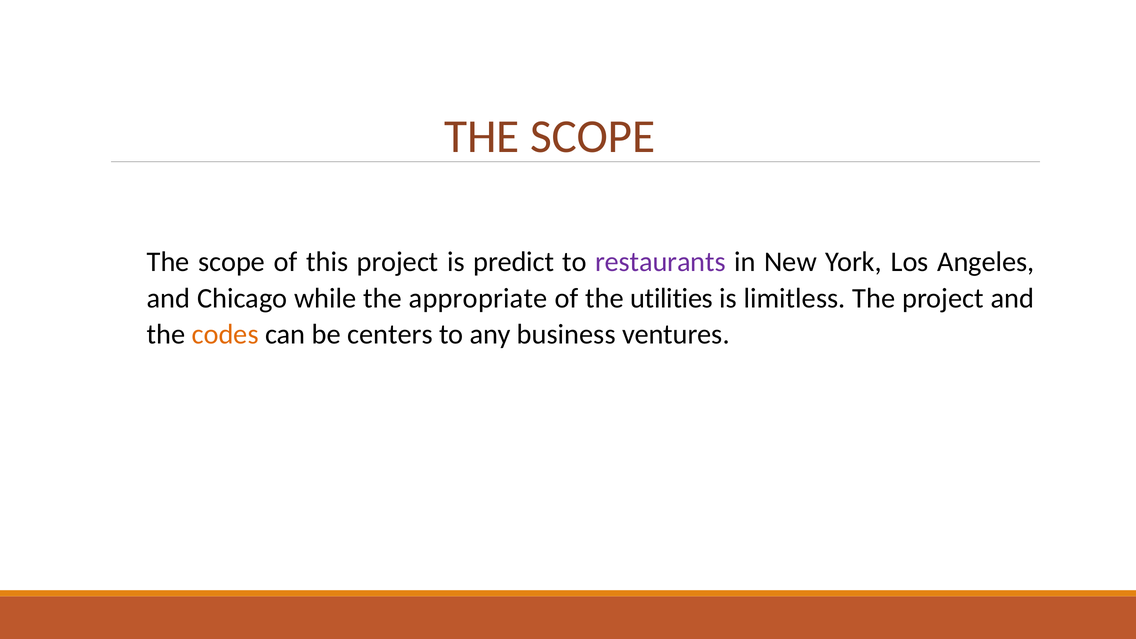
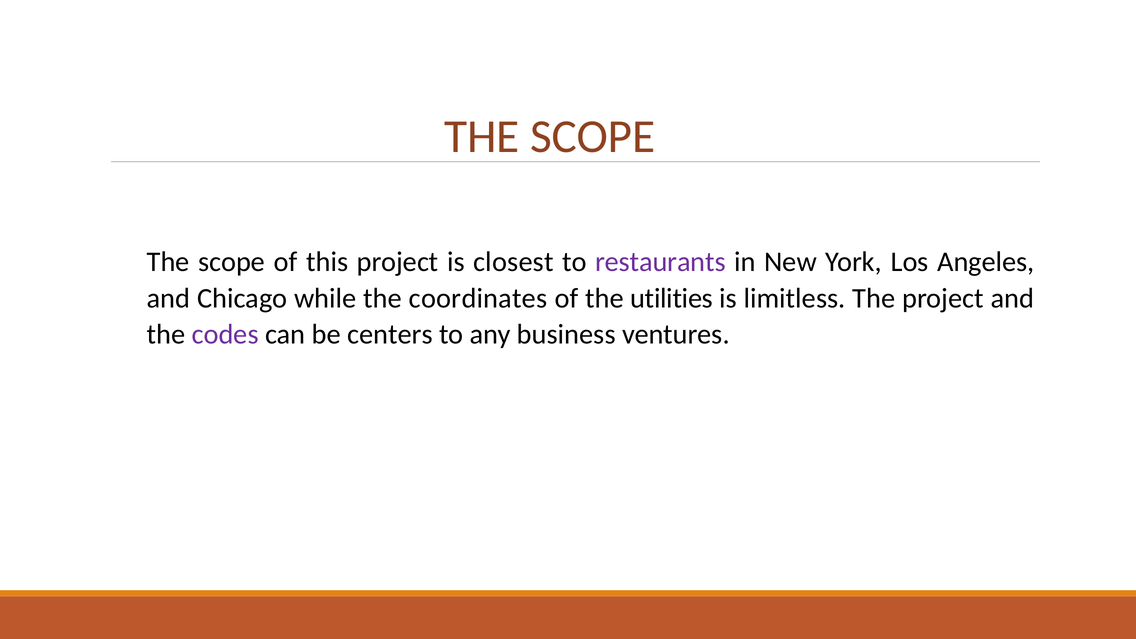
predict: predict -> closest
appropriate: appropriate -> coordinates
codes colour: orange -> purple
